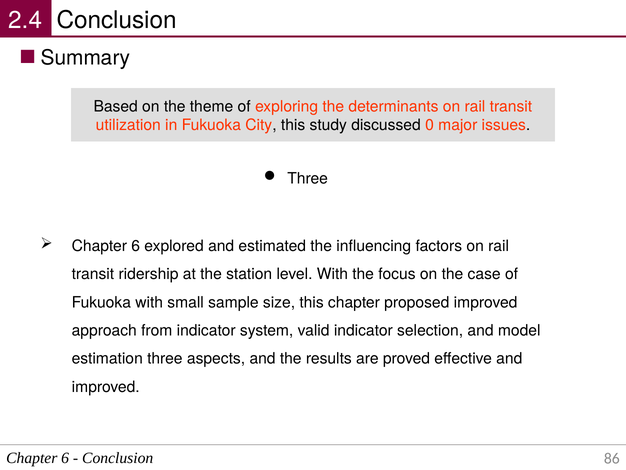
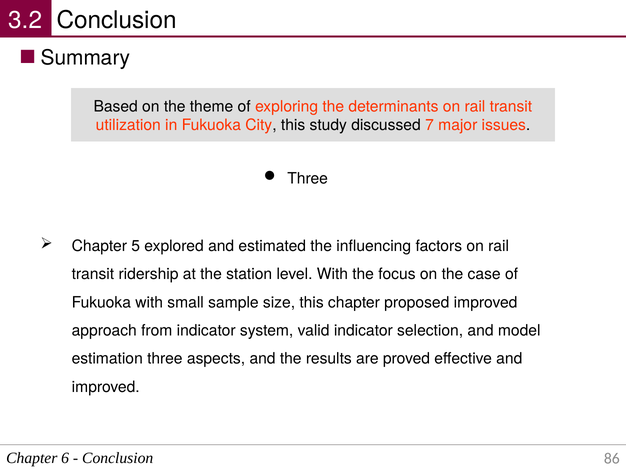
2.4: 2.4 -> 3.2
0: 0 -> 7
6 at (136, 246): 6 -> 5
